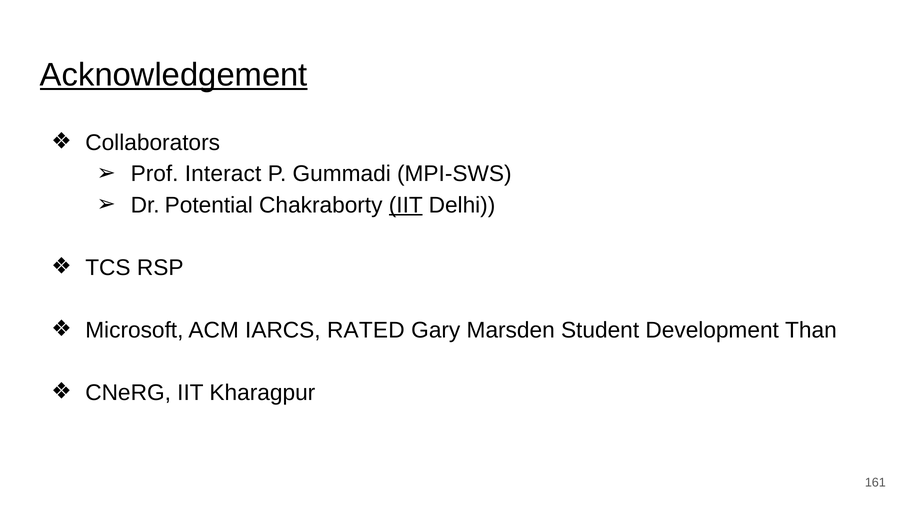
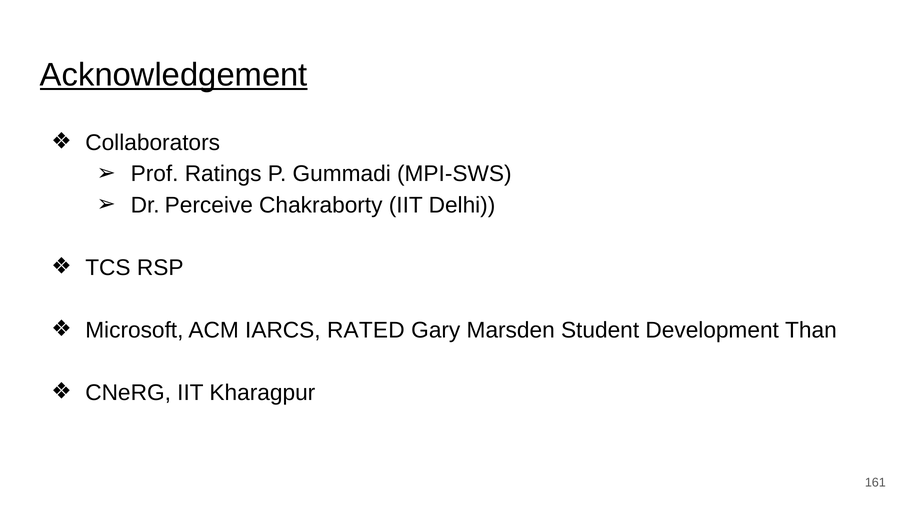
Interact: Interact -> Ratings
Potential: Potential -> Perceive
IIT at (406, 205) underline: present -> none
